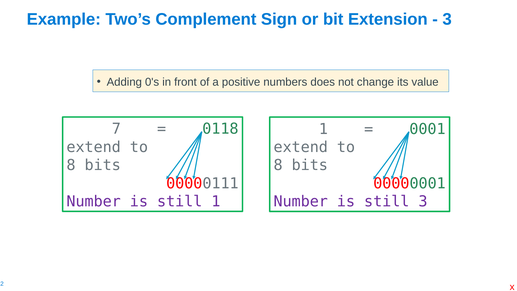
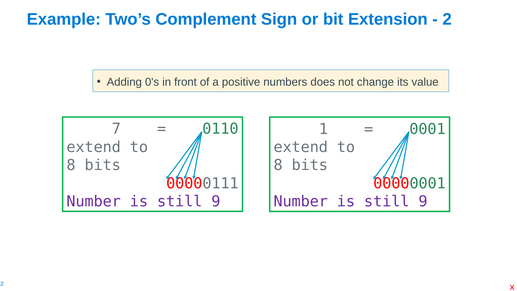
3 at (447, 19): 3 -> 2
0118: 0118 -> 0110
1 at (216, 201): 1 -> 9
3 at (423, 201): 3 -> 9
